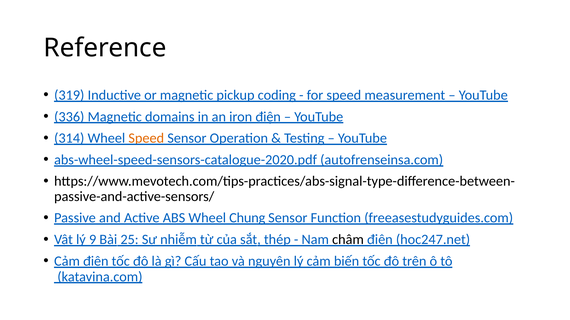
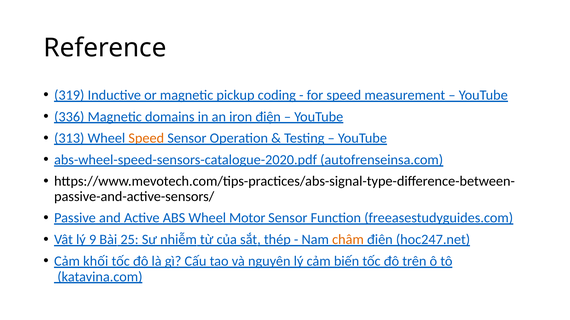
314: 314 -> 313
Chung: Chung -> Motor
châm colour: black -> orange
Cảm điện: điện -> khối
